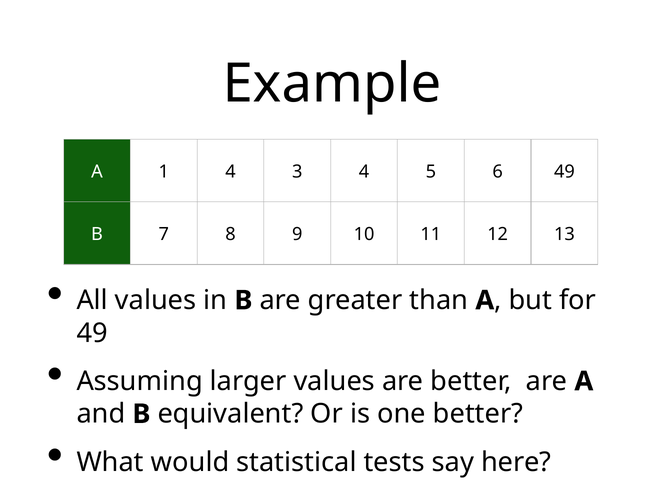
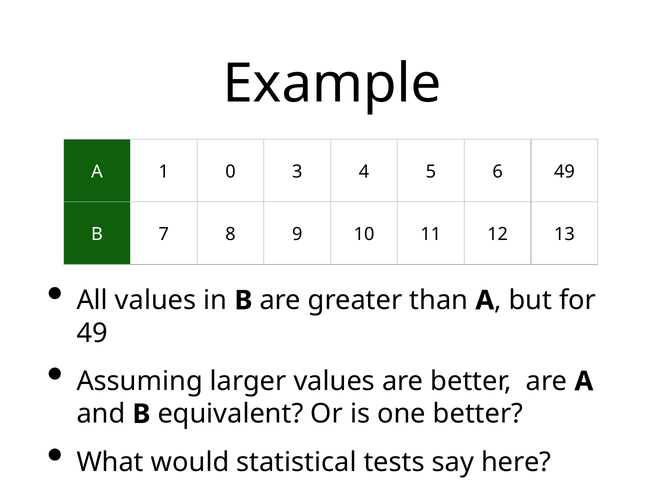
1 4: 4 -> 0
